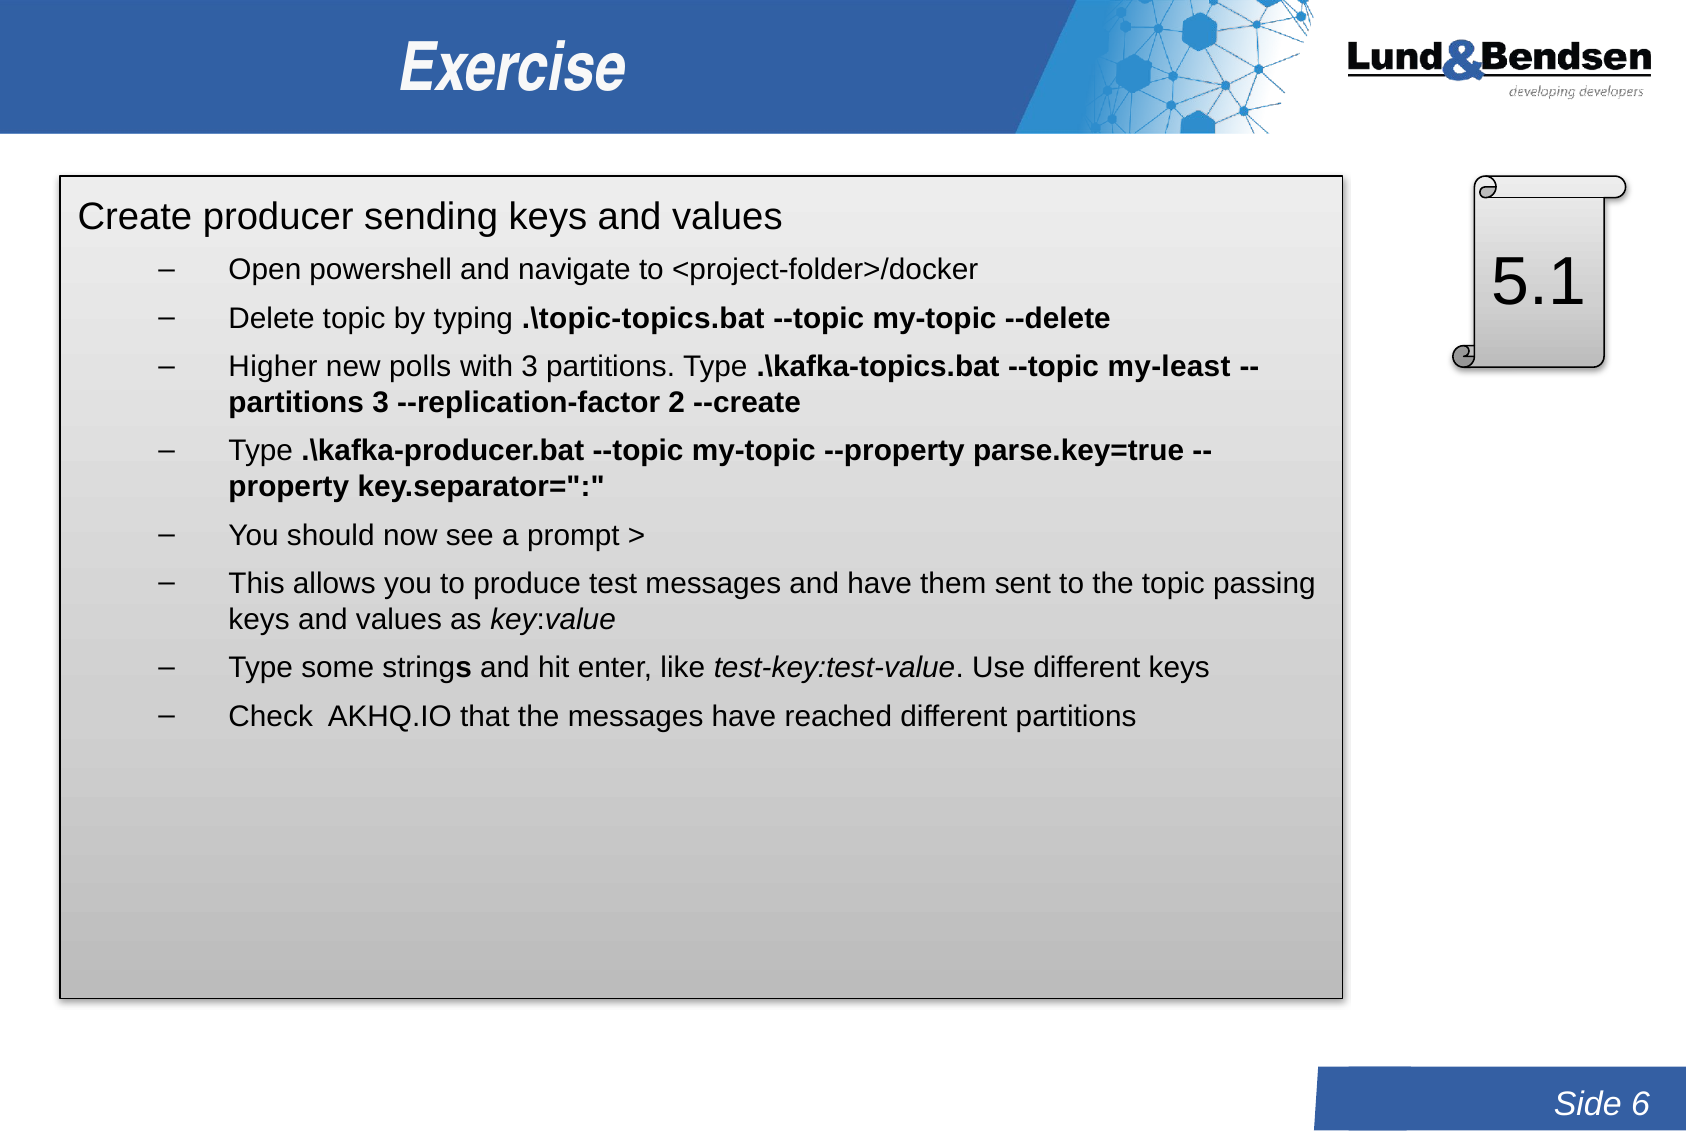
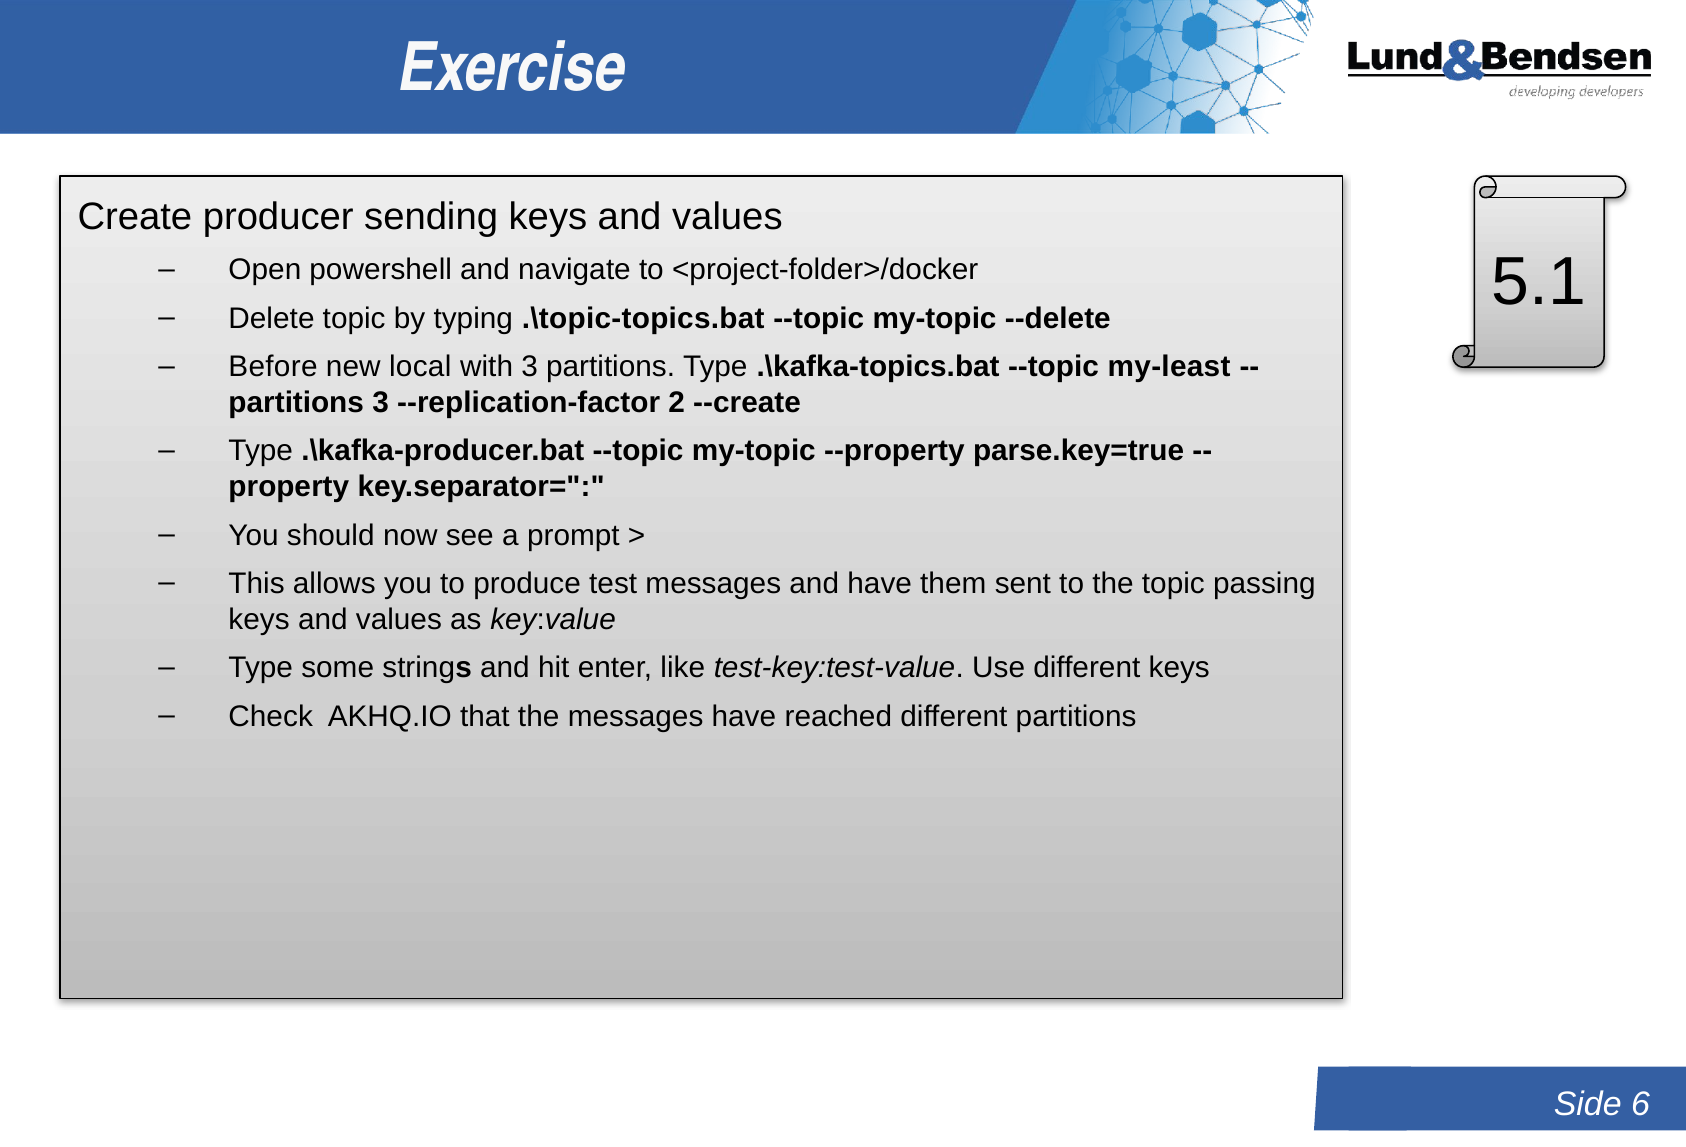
Higher: Higher -> Before
polls: polls -> local
